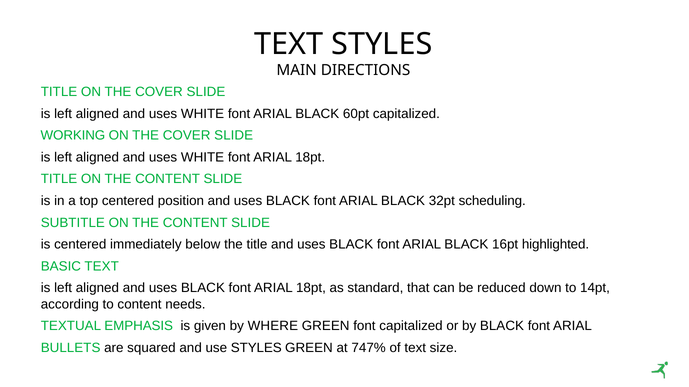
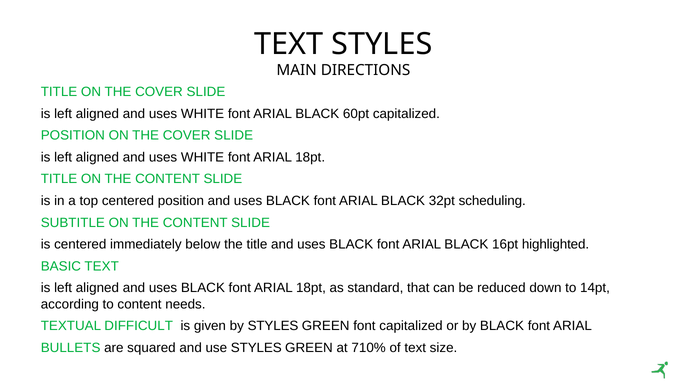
WORKING at (73, 136): WORKING -> POSITION
EMPHASIS: EMPHASIS -> DIFFICULT
by WHERE: WHERE -> STYLES
747%: 747% -> 710%
